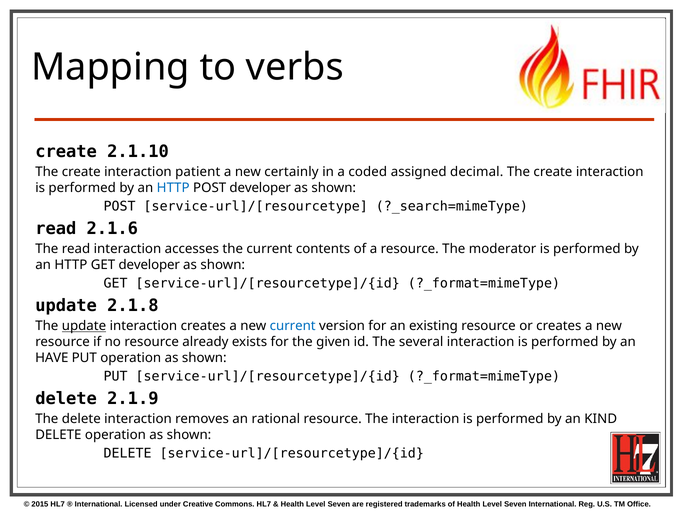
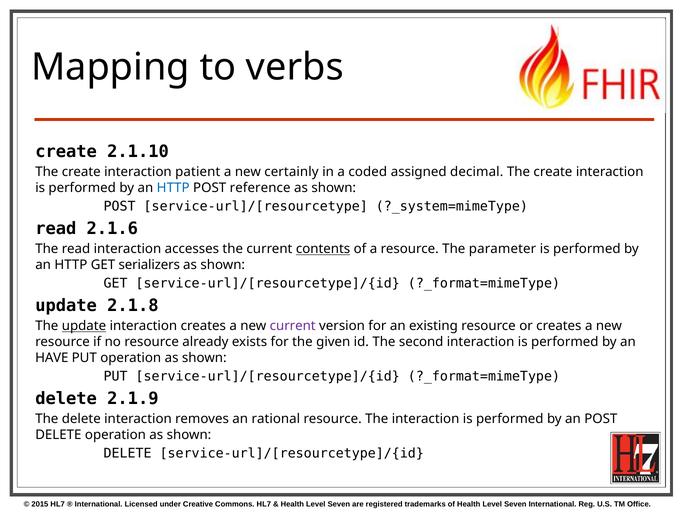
POST developer: developer -> reference
?_search=mimeType: ?_search=mimeType -> ?_system=mimeType
contents underline: none -> present
moderator: moderator -> parameter
GET developer: developer -> serializers
current at (293, 326) colour: blue -> purple
several: several -> second
an KIND: KIND -> POST
